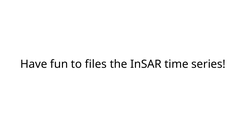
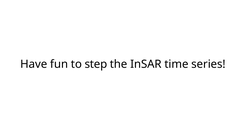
files: files -> step
